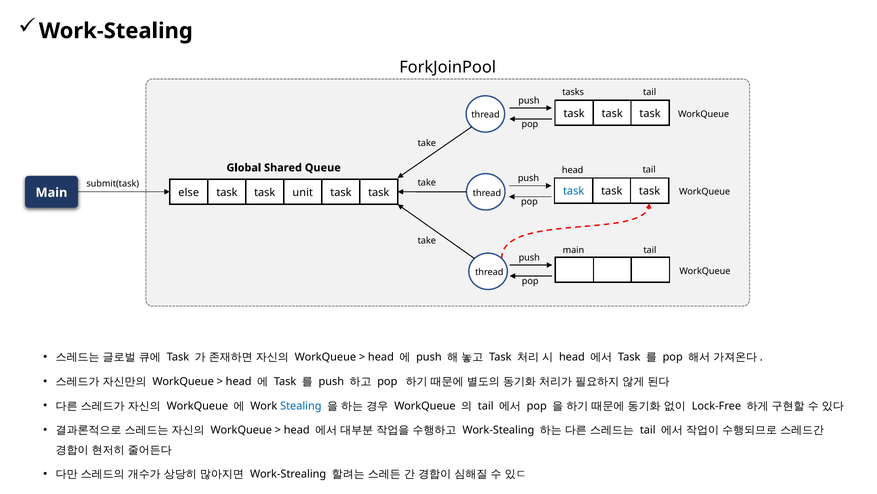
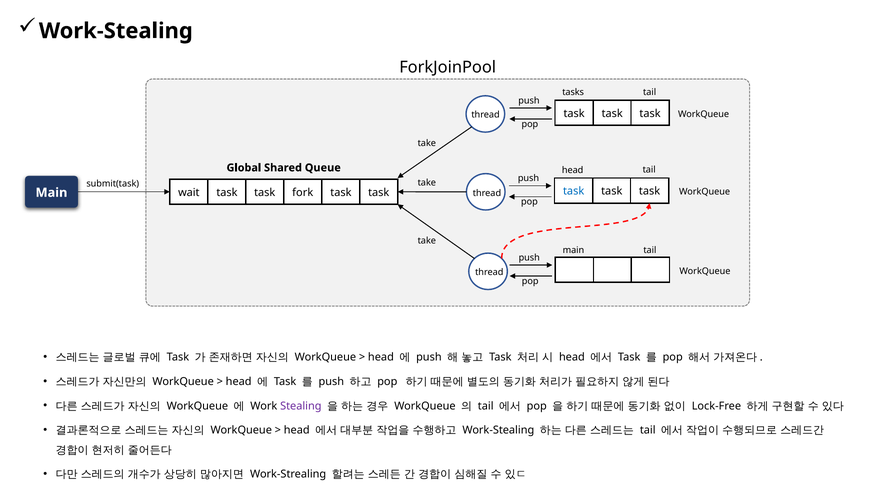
else: else -> wait
unit: unit -> fork
Stealing colour: blue -> purple
